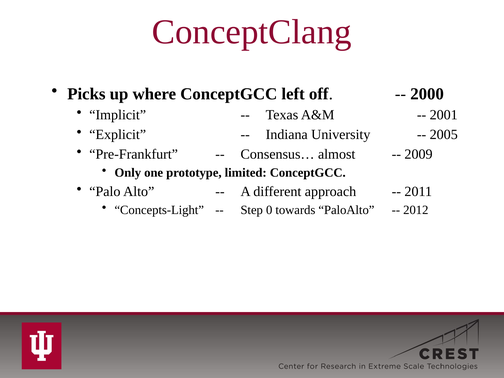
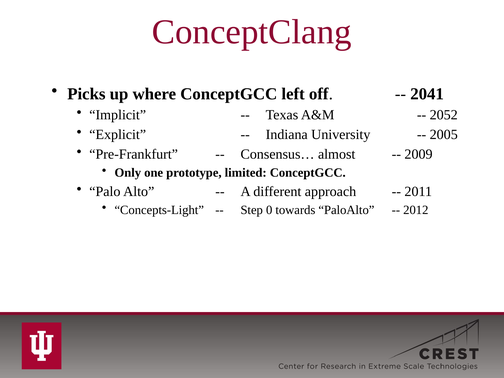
2000: 2000 -> 2041
2001: 2001 -> 2052
